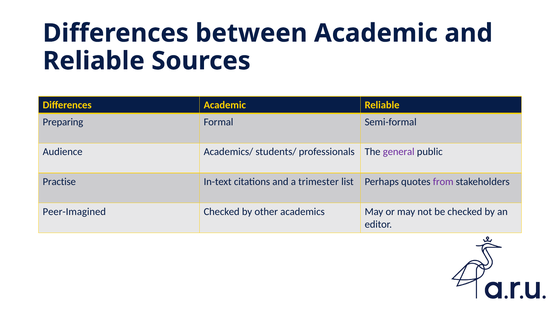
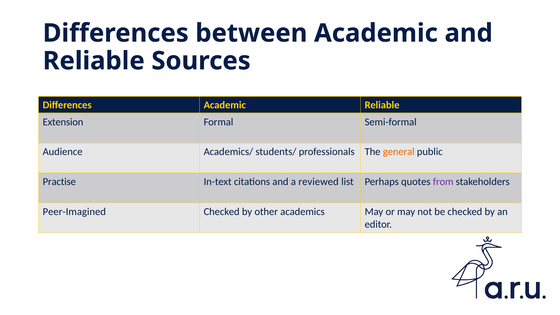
Preparing: Preparing -> Extension
general colour: purple -> orange
trimester: trimester -> reviewed
